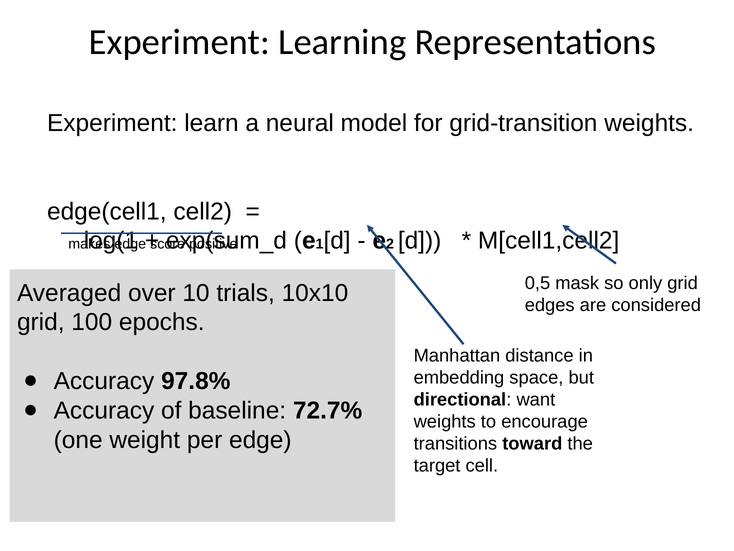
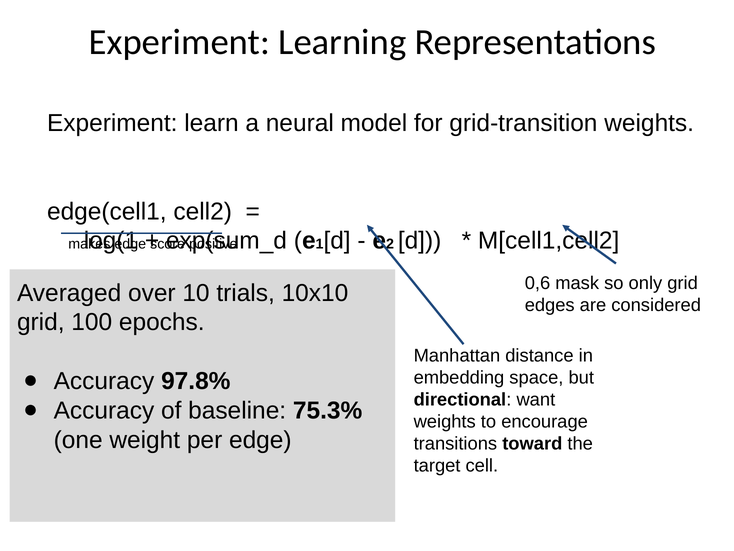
0,5: 0,5 -> 0,6
72.7%: 72.7% -> 75.3%
